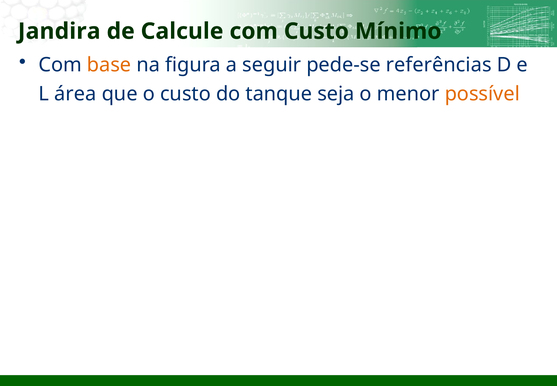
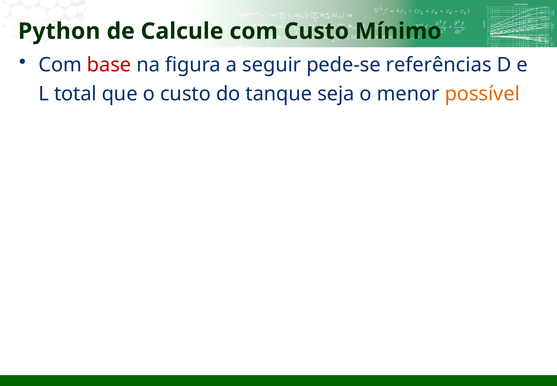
Jandira: Jandira -> Python
base colour: orange -> red
área: área -> total
